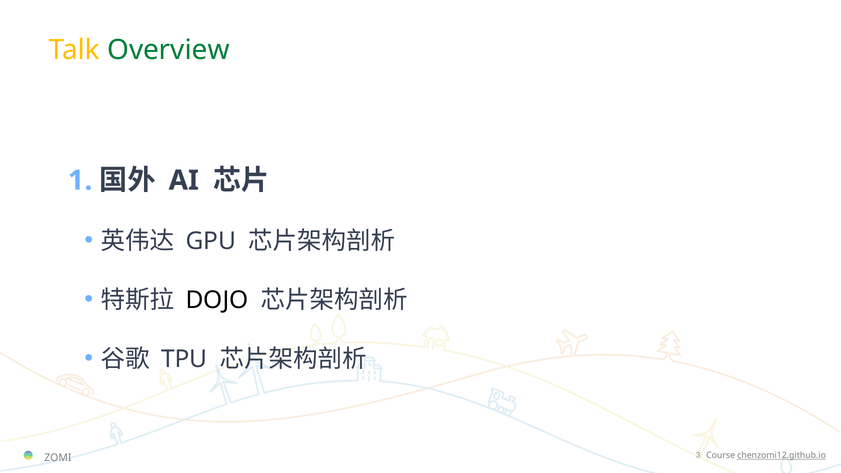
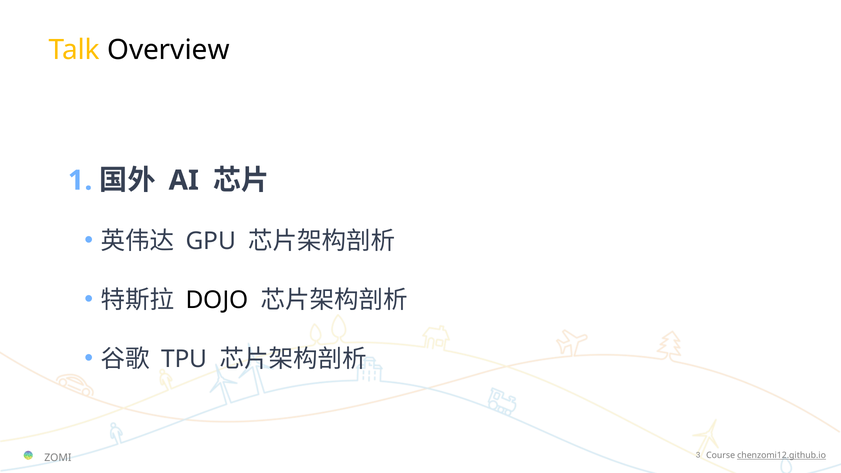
Overview colour: green -> black
